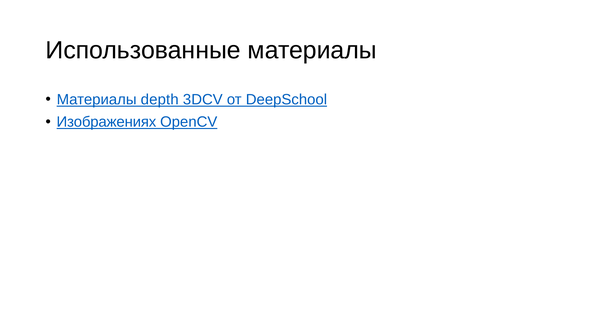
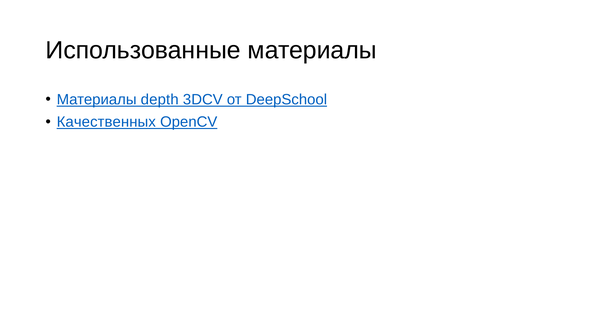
Изображениях: Изображениях -> Качественных
